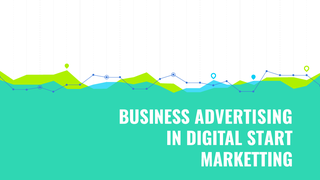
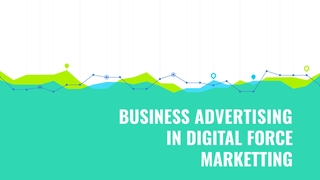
START: START -> FORCE
